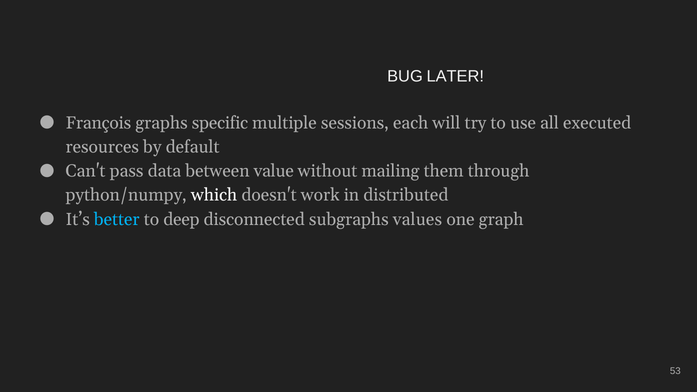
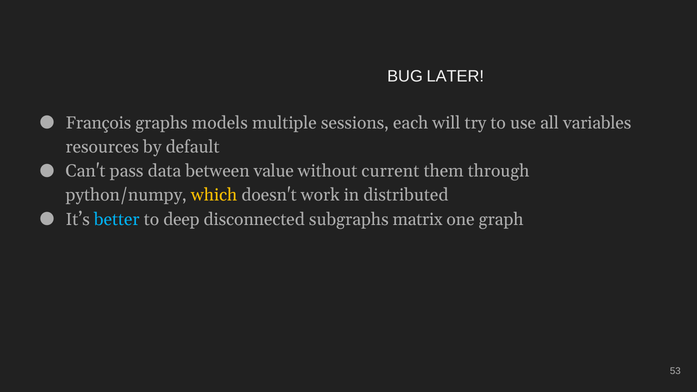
specific: specific -> models
executed: executed -> variables
mailing: mailing -> current
which colour: white -> yellow
values: values -> matrix
